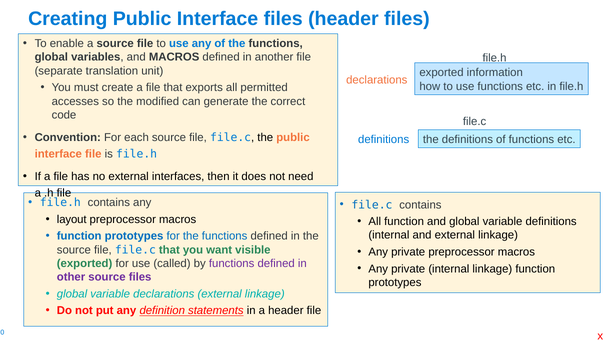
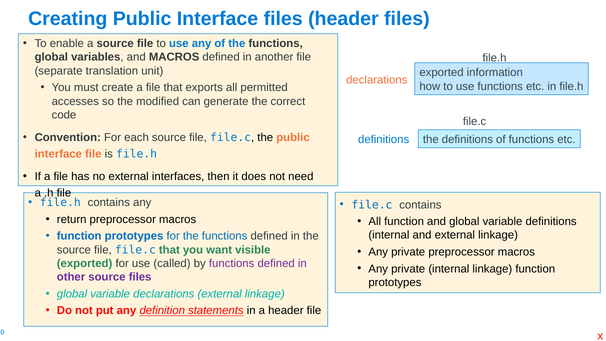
layout: layout -> return
